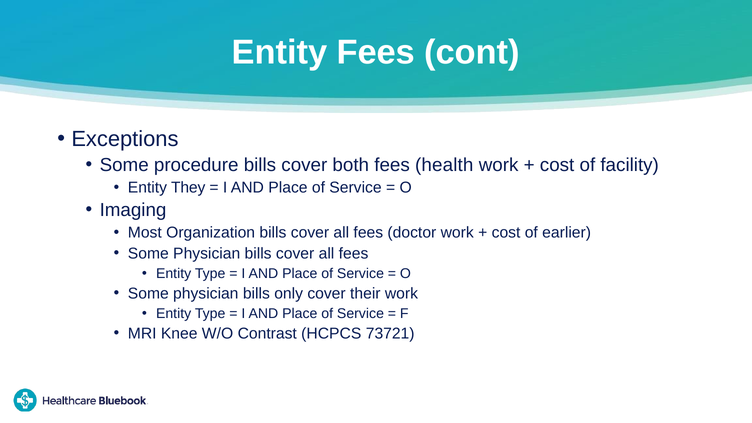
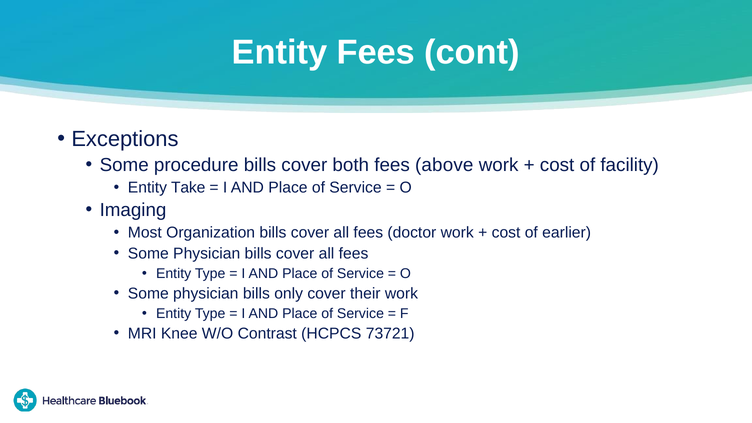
health: health -> above
They: They -> Take
